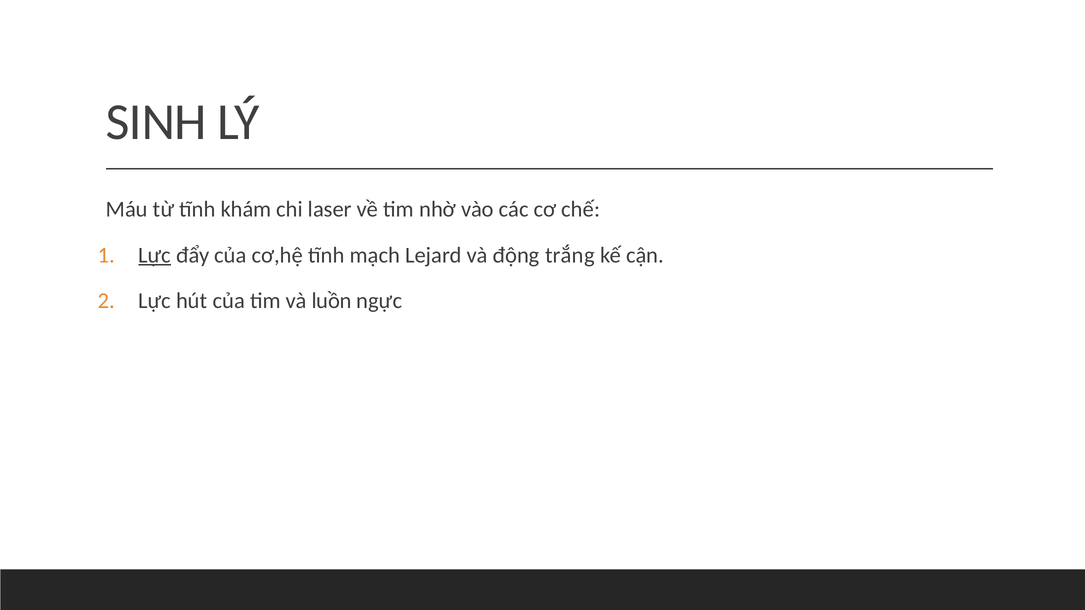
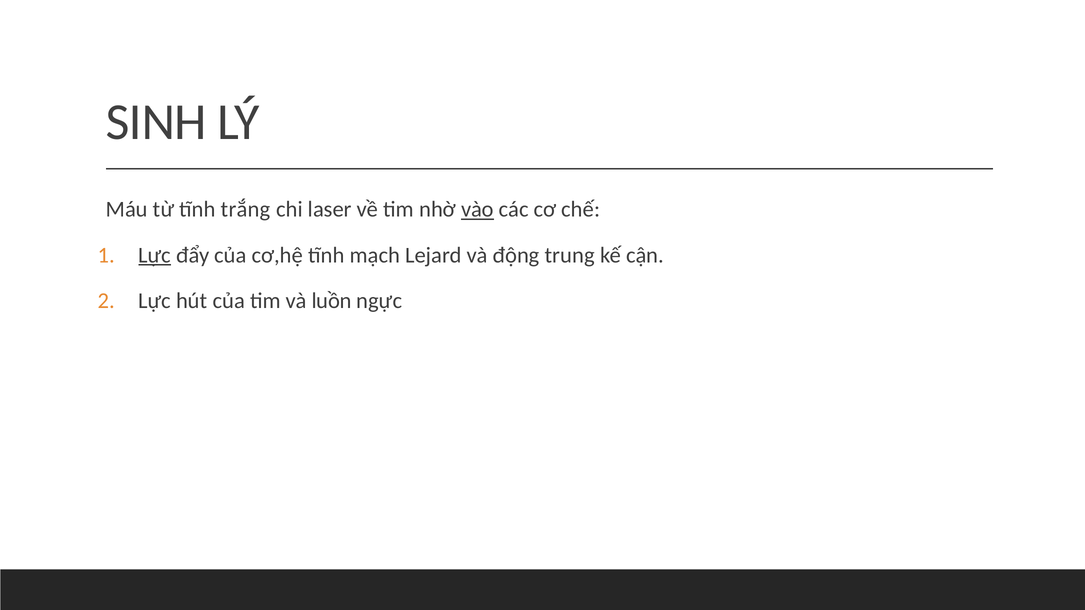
khám: khám -> trắng
vào underline: none -> present
trắng: trắng -> trung
